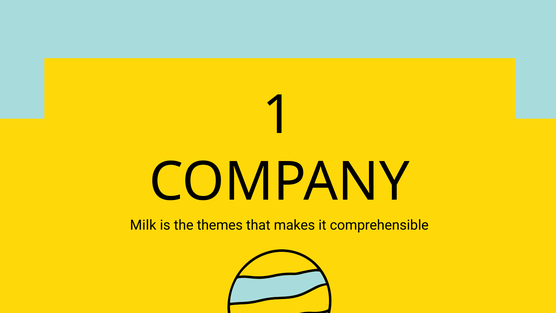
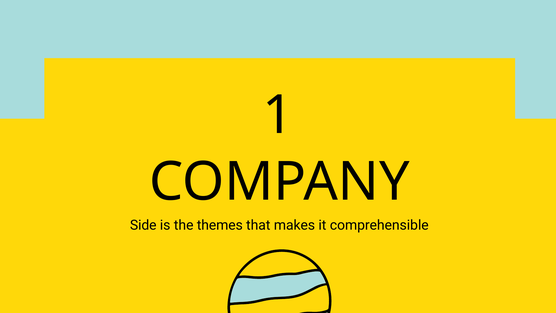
Milk: Milk -> Side
